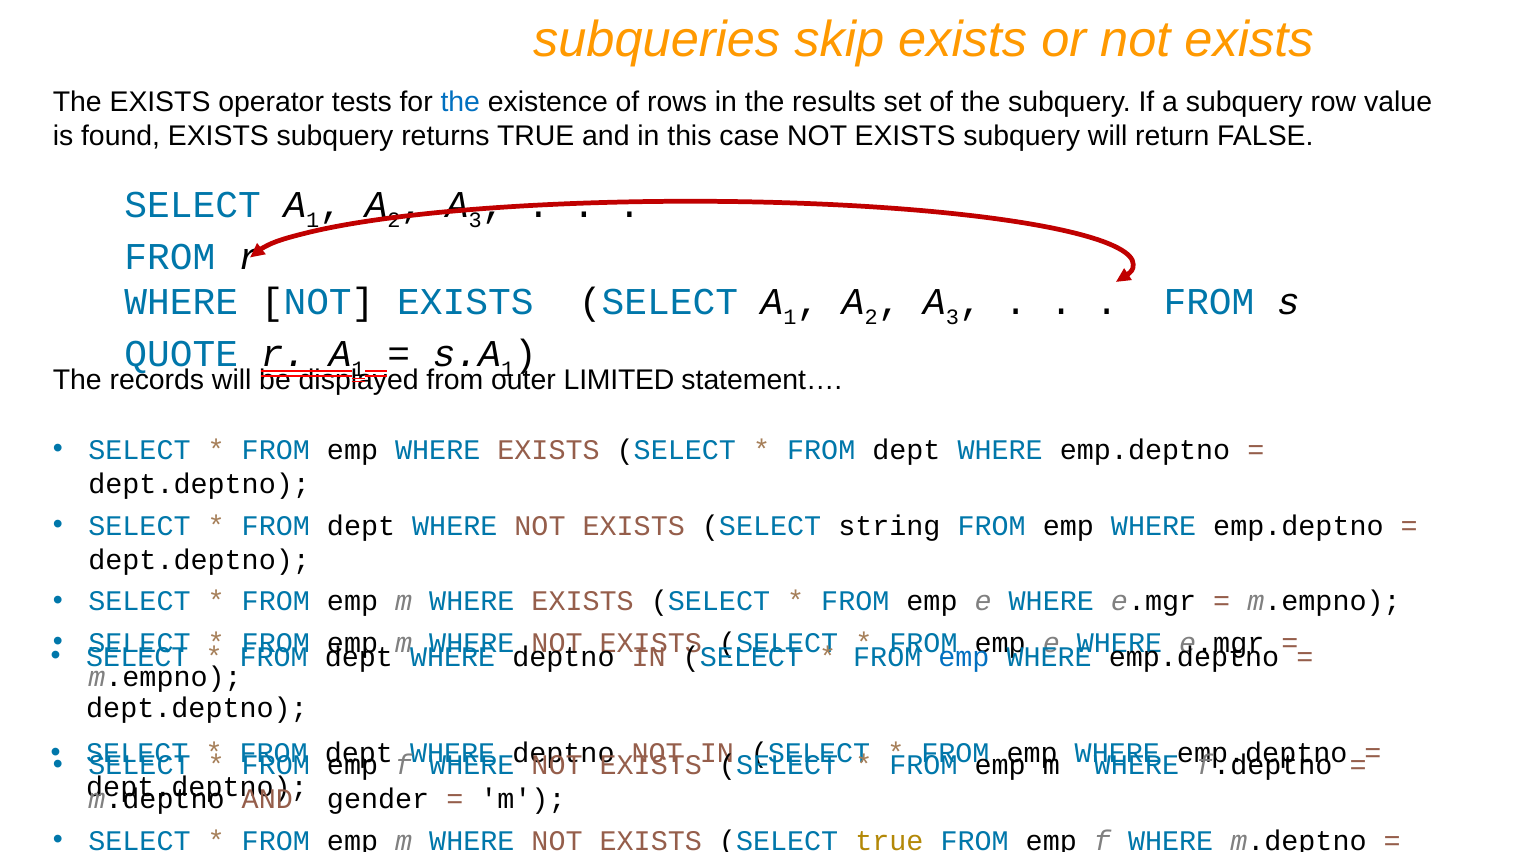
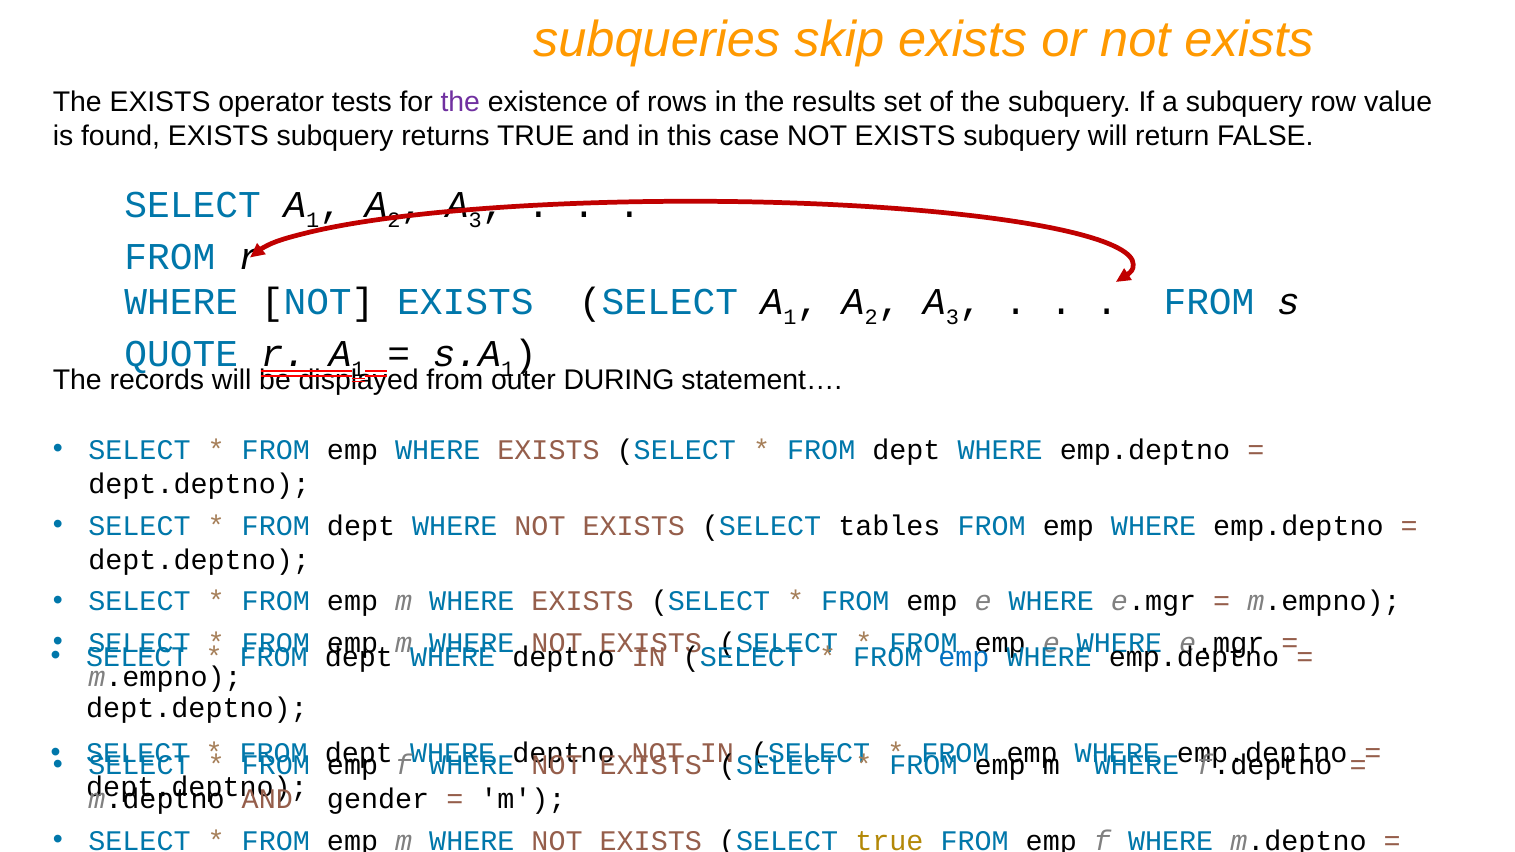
the at (460, 102) colour: blue -> purple
LIMITED: LIMITED -> DURING
string: string -> tables
